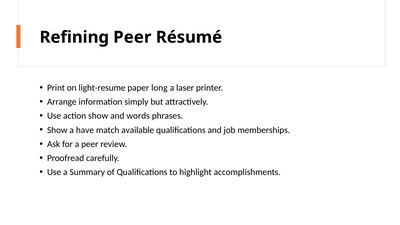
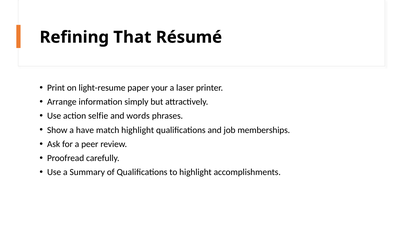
Refining Peer: Peer -> That
long: long -> your
action show: show -> selfie
match available: available -> highlight
